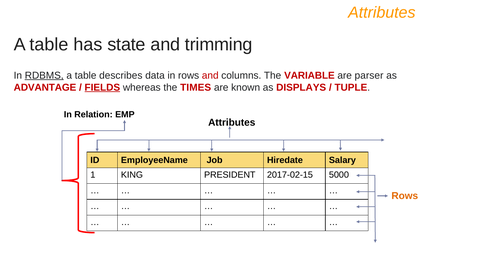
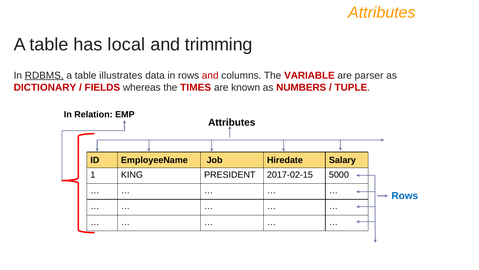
state: state -> local
describes: describes -> illustrates
ADVANTAGE: ADVANTAGE -> DICTIONARY
FIELDS underline: present -> none
DISPLAYS: DISPLAYS -> NUMBERS
Rows at (405, 195) colour: orange -> blue
